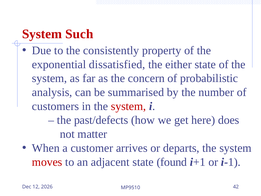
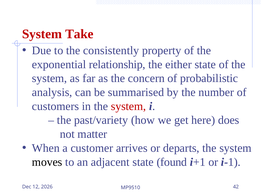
Such: Such -> Take
dissatisfied: dissatisfied -> relationship
past/defects: past/defects -> past/variety
moves colour: red -> black
